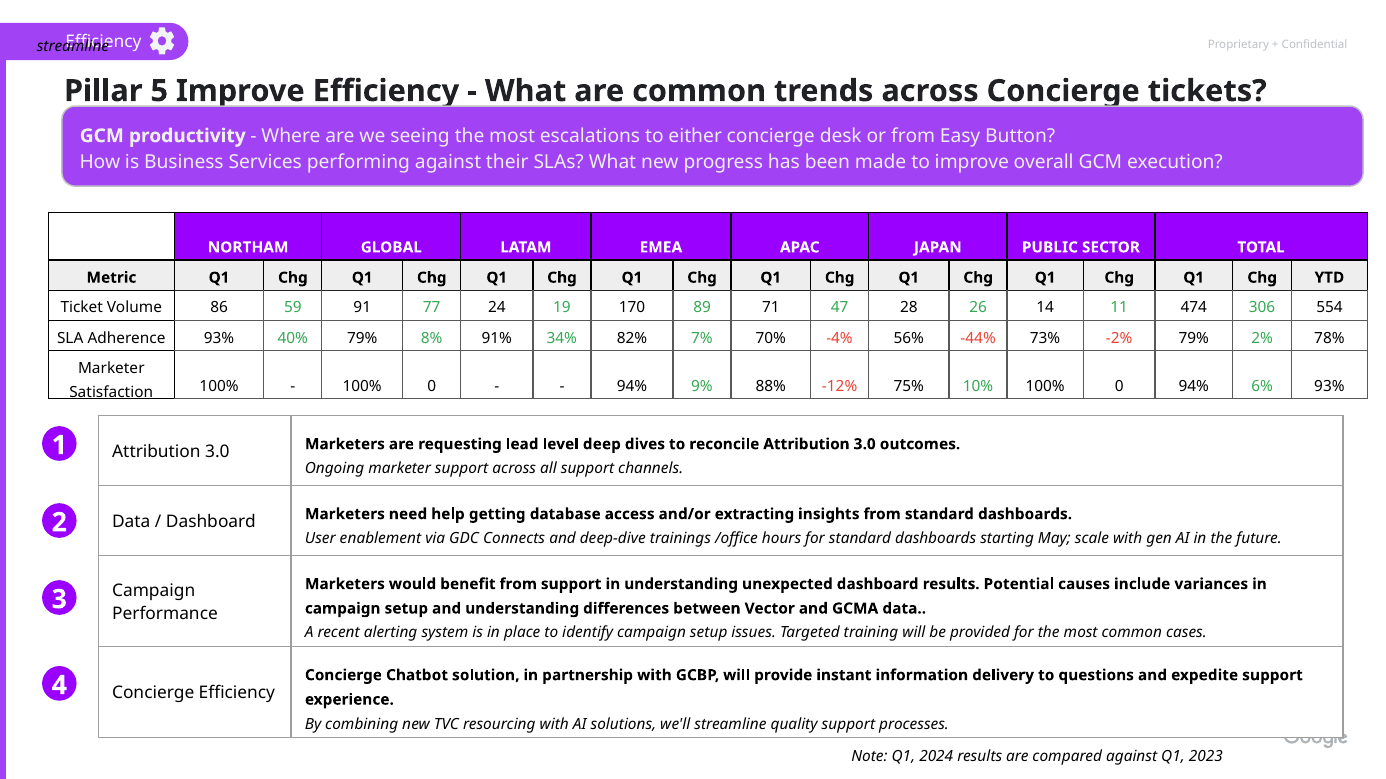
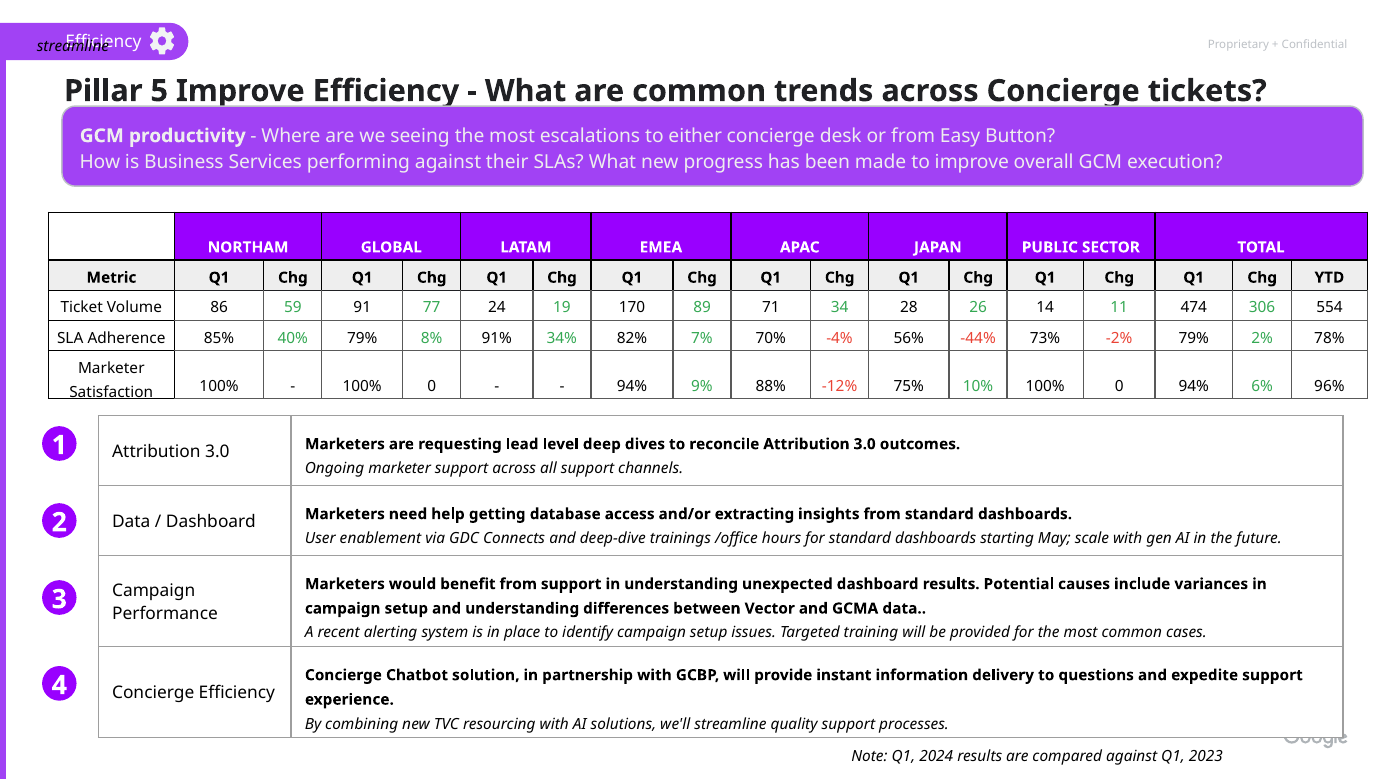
47: 47 -> 34
Adherence 93%: 93% -> 85%
6% 93%: 93% -> 96%
